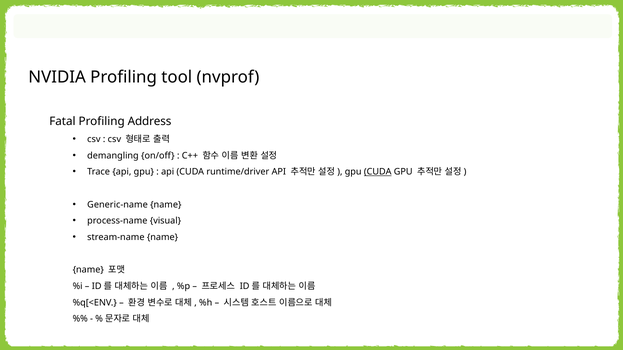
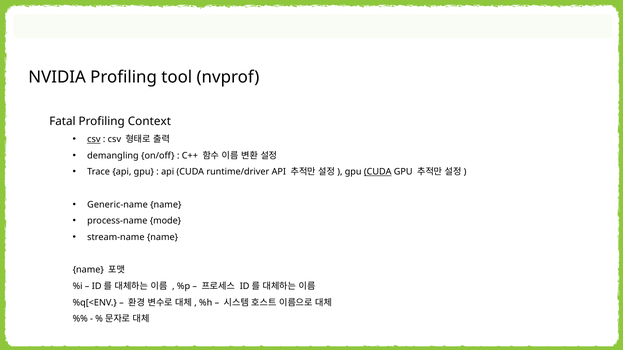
Address: Address -> Context
csv at (94, 139) underline: none -> present
visual: visual -> mode
